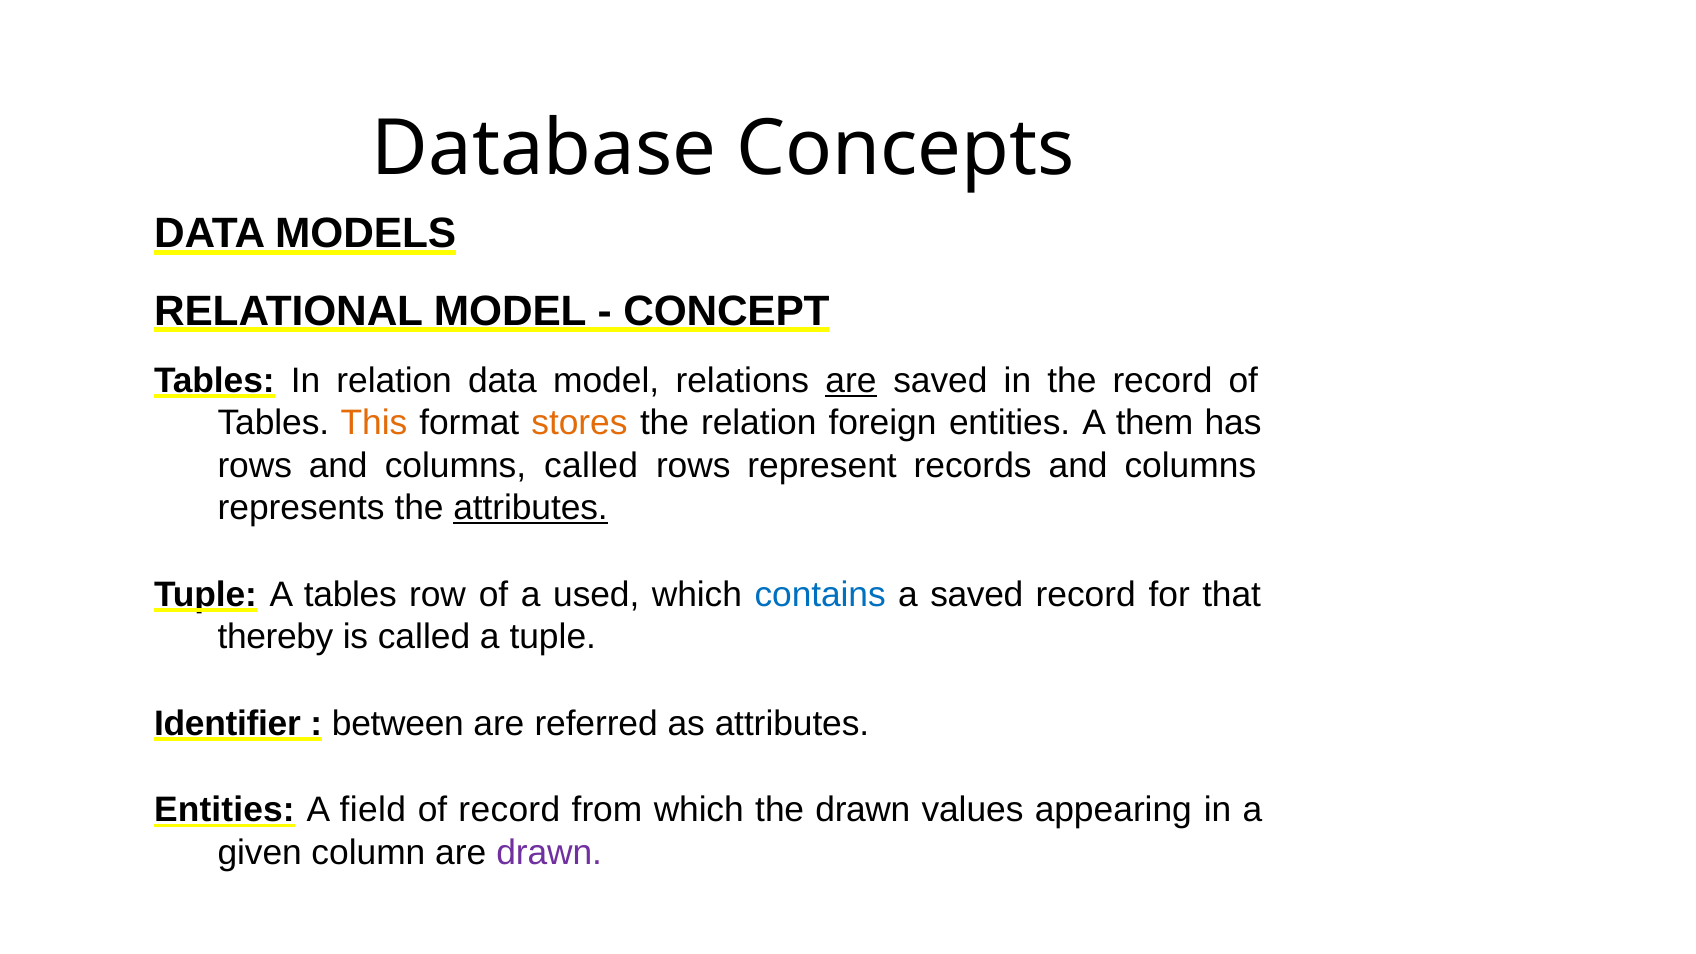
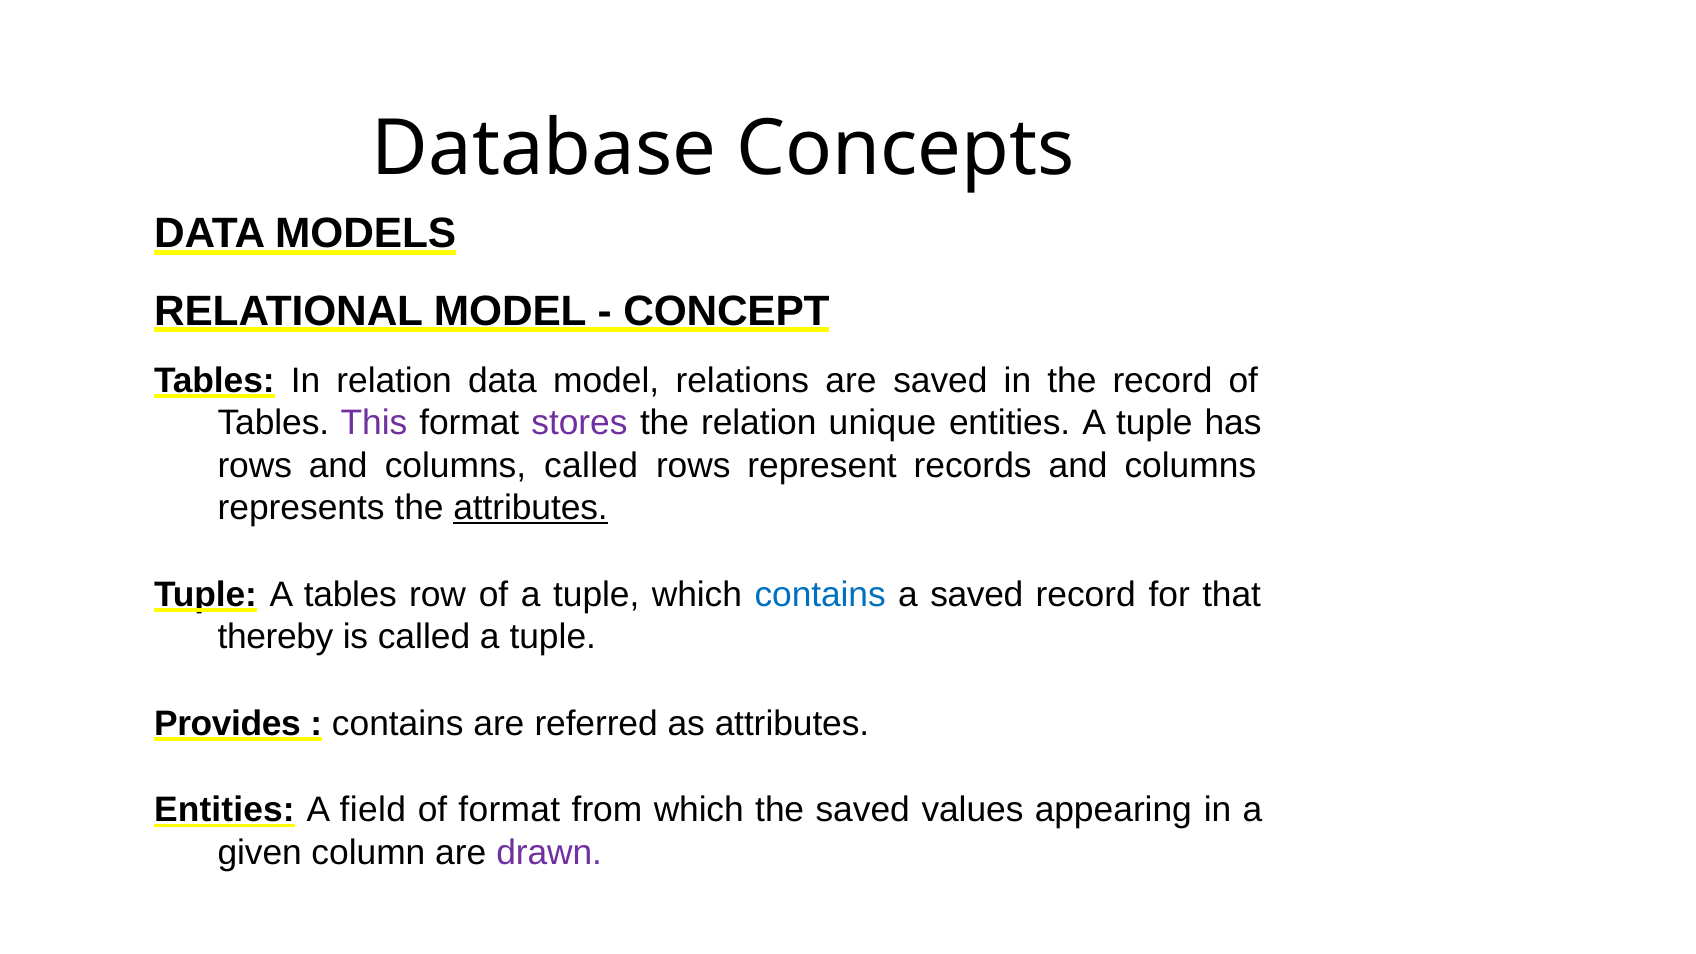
are at (851, 380) underline: present -> none
This colour: orange -> purple
stores colour: orange -> purple
foreign: foreign -> unique
entities A them: them -> tuple
of a used: used -> tuple
Identifier: Identifier -> Provides
between at (398, 723): between -> contains
of record: record -> format
the drawn: drawn -> saved
